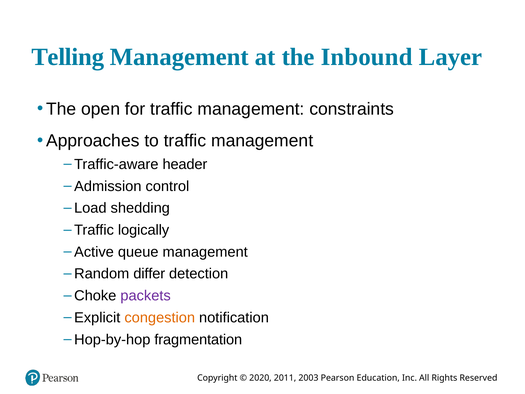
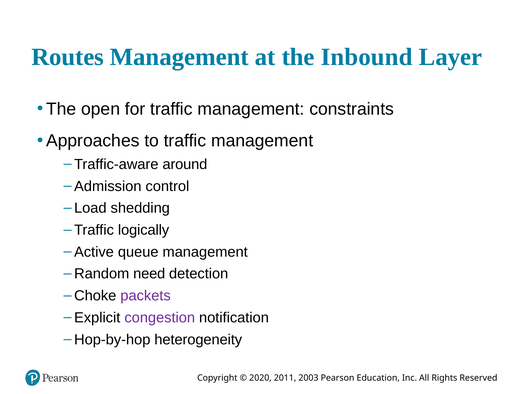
Telling: Telling -> Routes
header: header -> around
differ: differ -> need
congestion colour: orange -> purple
fragmentation: fragmentation -> heterogeneity
